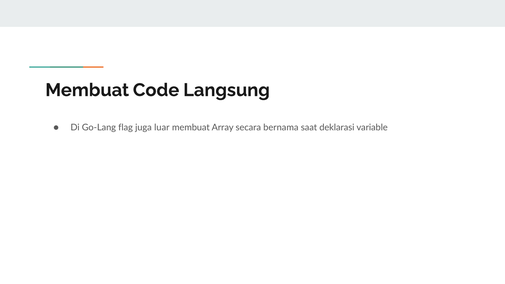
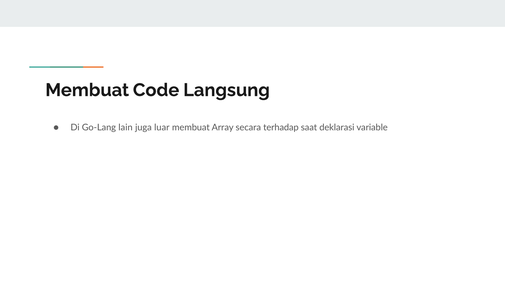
flag: flag -> lain
bernama: bernama -> terhadap
